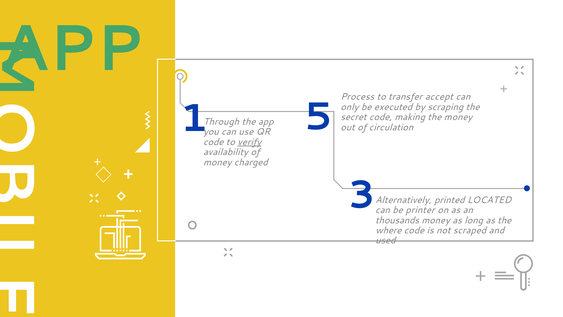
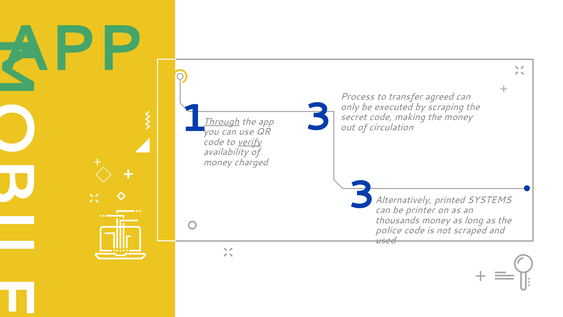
accept: accept -> agreed
1 5: 5 -> 3
Through underline: none -> present
LOCATED: LOCATED -> SYSTEMS
where: where -> police
